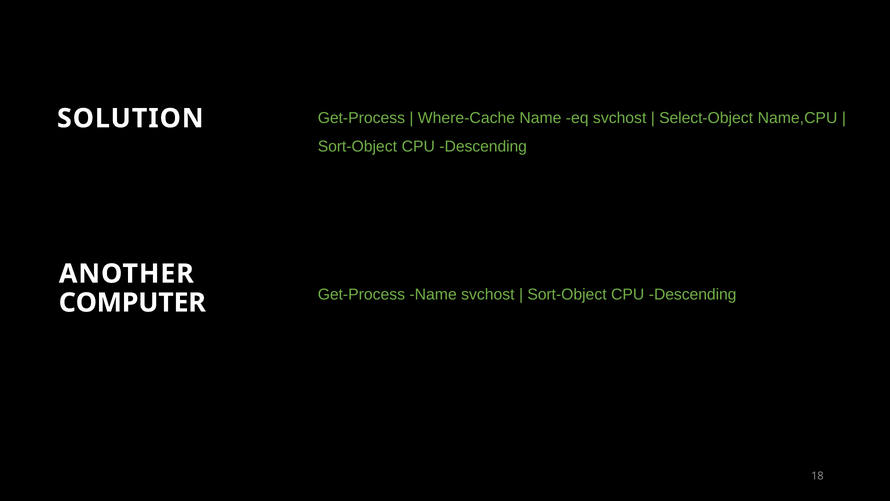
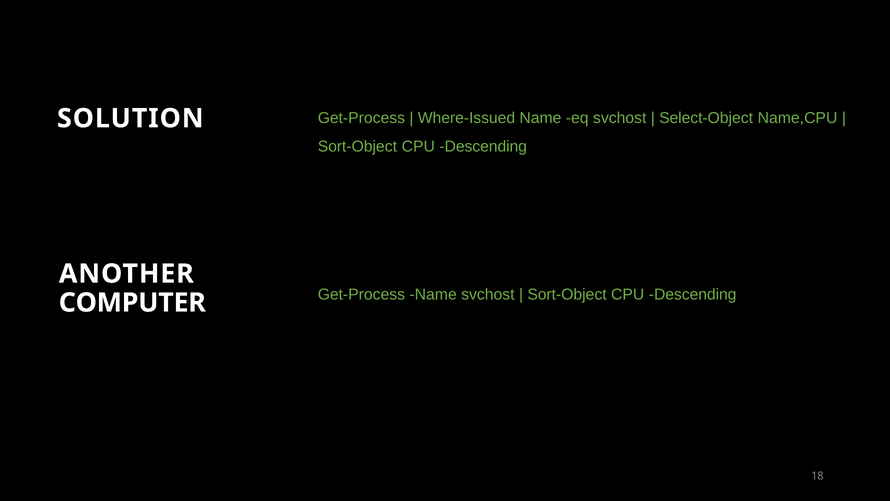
Where-Cache: Where-Cache -> Where-Issued
